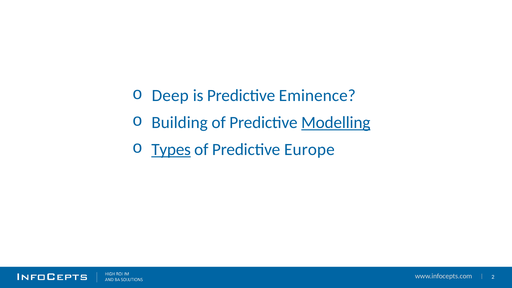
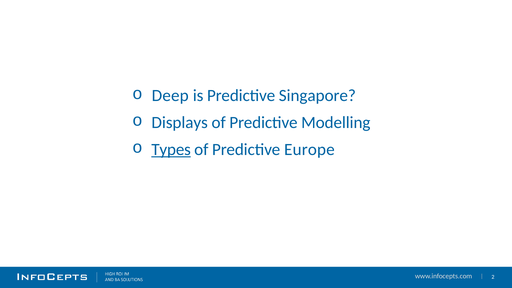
Eminence: Eminence -> Singapore
Building: Building -> Displays
Modelling underline: present -> none
